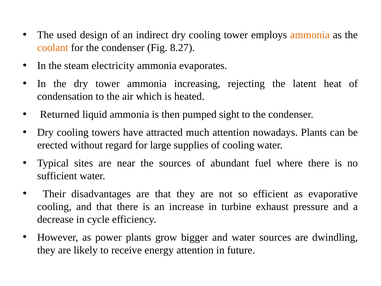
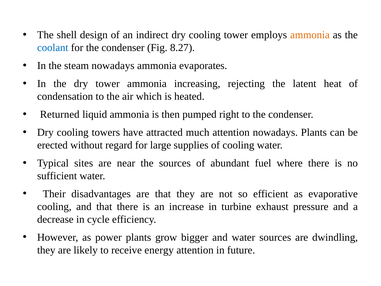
used: used -> shell
coolant colour: orange -> blue
steam electricity: electricity -> nowadays
sight: sight -> right
